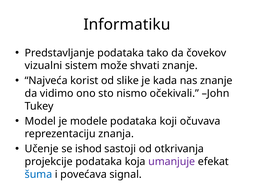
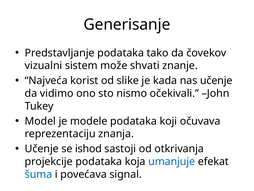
Informatiku: Informatiku -> Generisanje
nas znanje: znanje -> učenje
umanjuje colour: purple -> blue
